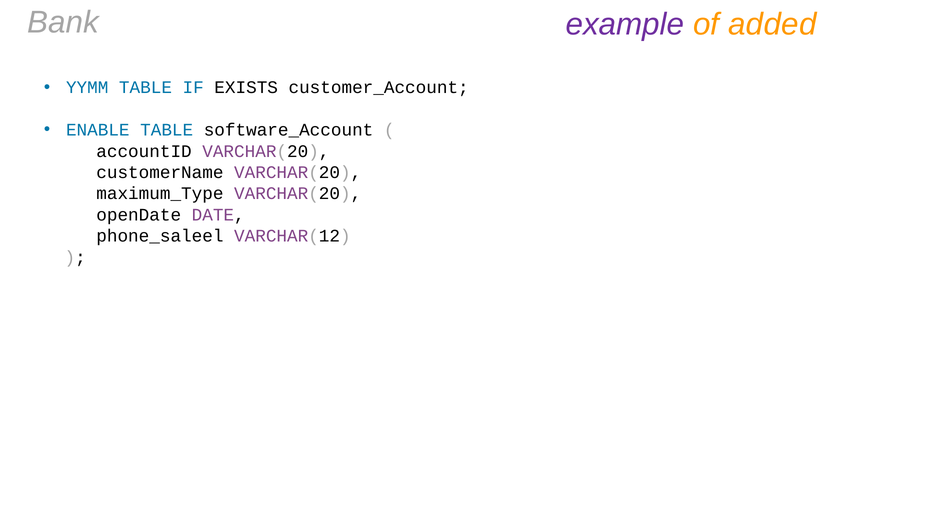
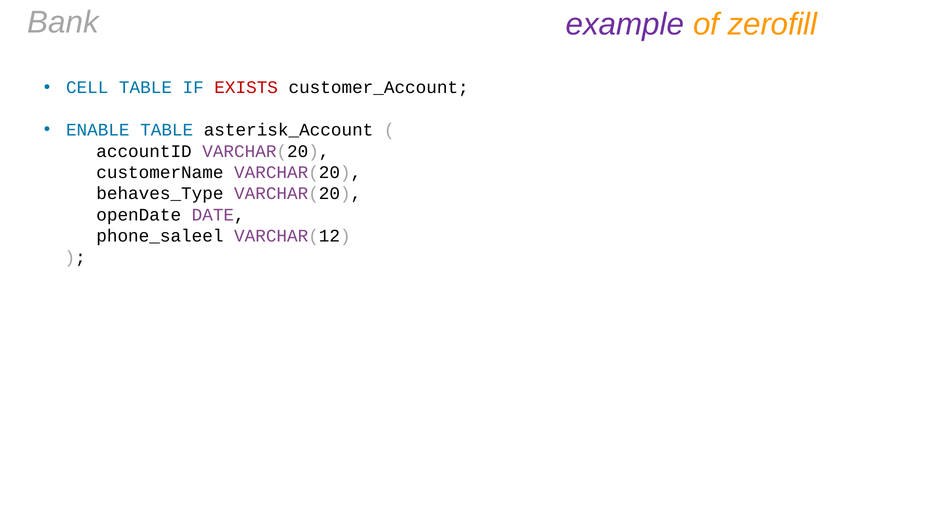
added: added -> zerofill
YYMM: YYMM -> CELL
EXISTS colour: black -> red
software_Account: software_Account -> asterisk_Account
maximum_Type: maximum_Type -> behaves_Type
